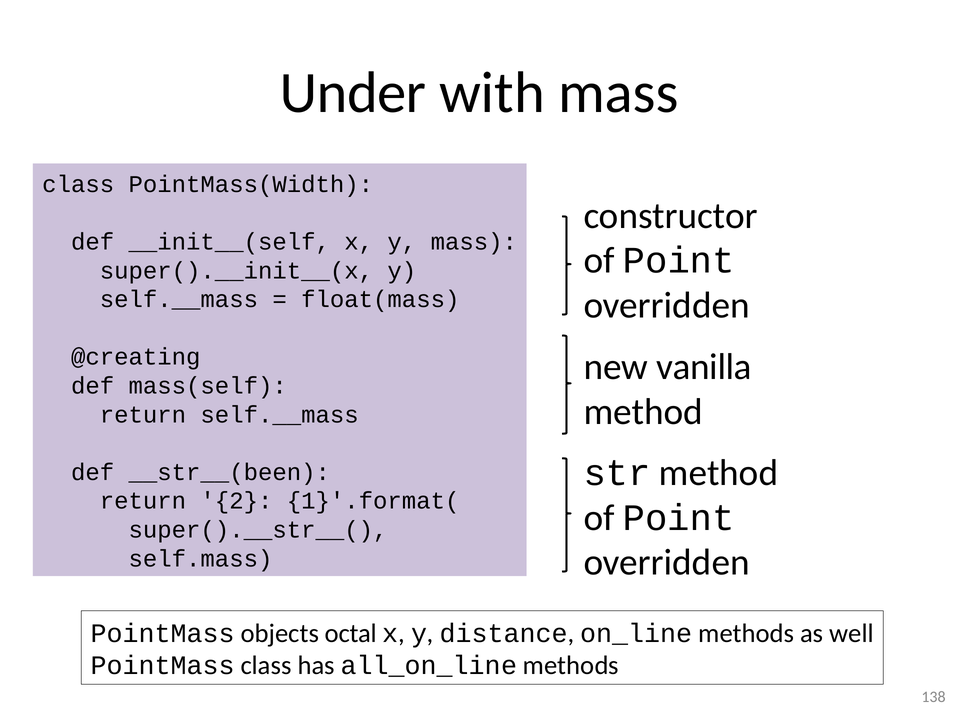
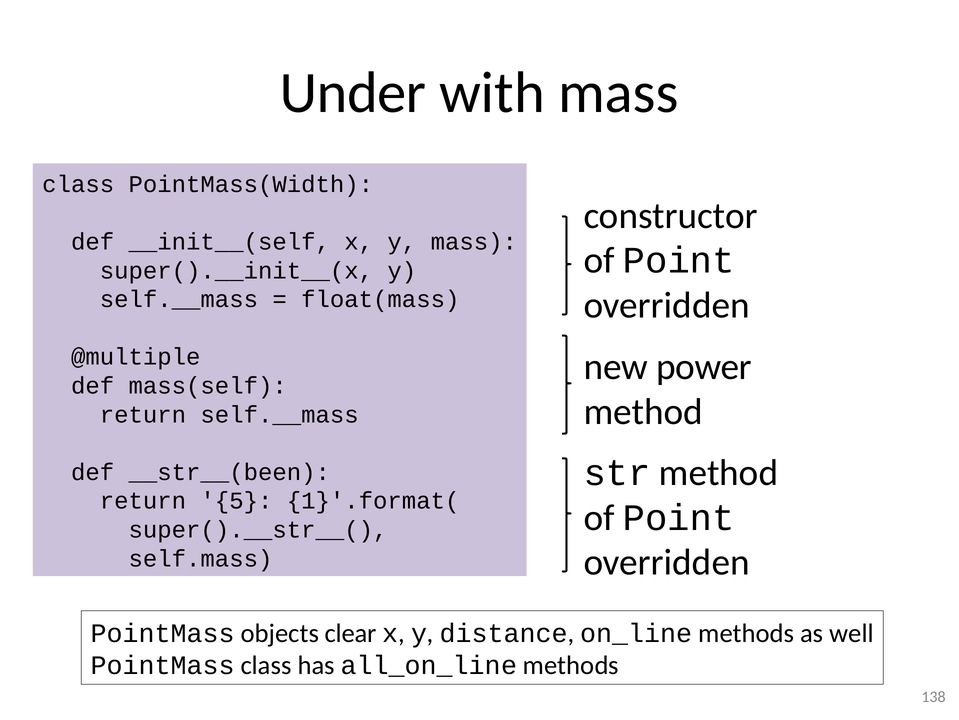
@creating: @creating -> @multiple
vanilla: vanilla -> power
2: 2 -> 5
octal: octal -> clear
